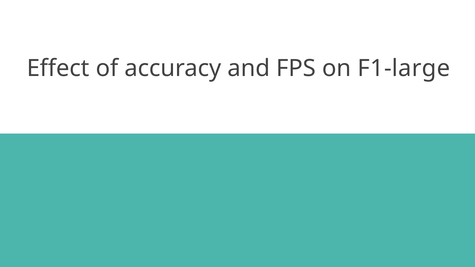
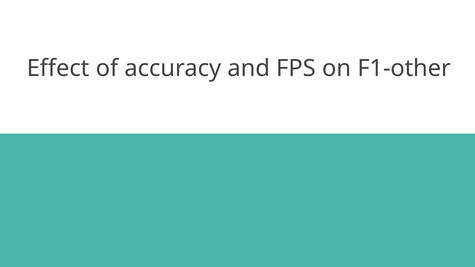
F1-large: F1-large -> F1-other
